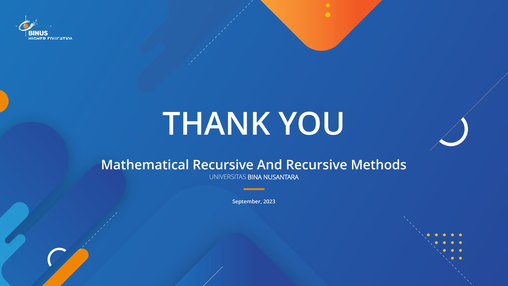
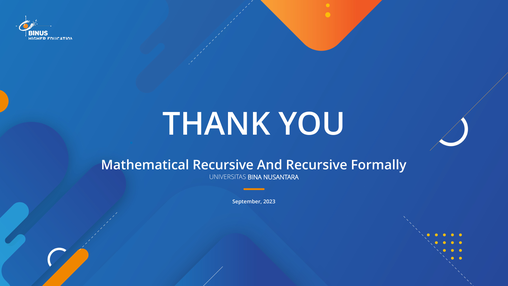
Methods: Methods -> Formally
